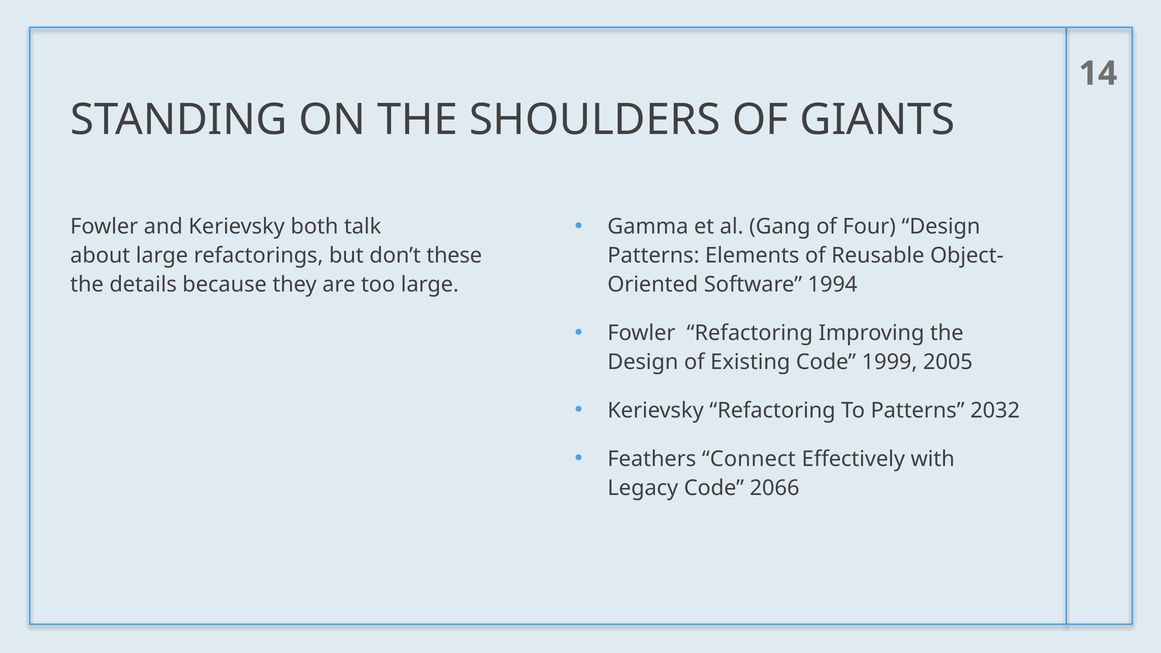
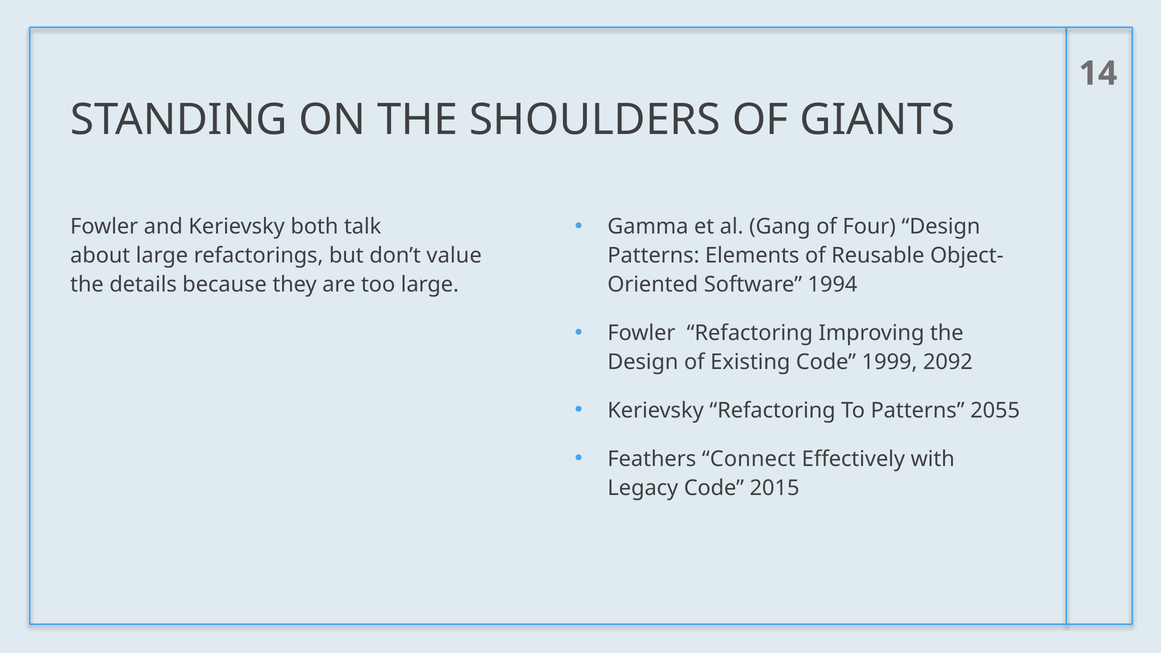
these: these -> value
2005: 2005 -> 2092
2032: 2032 -> 2055
2066: 2066 -> 2015
